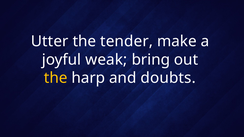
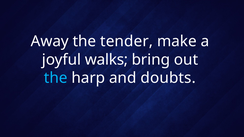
Utter: Utter -> Away
weak: weak -> walks
the at (56, 78) colour: yellow -> light blue
